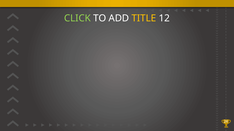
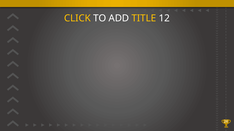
CLICK colour: light green -> yellow
